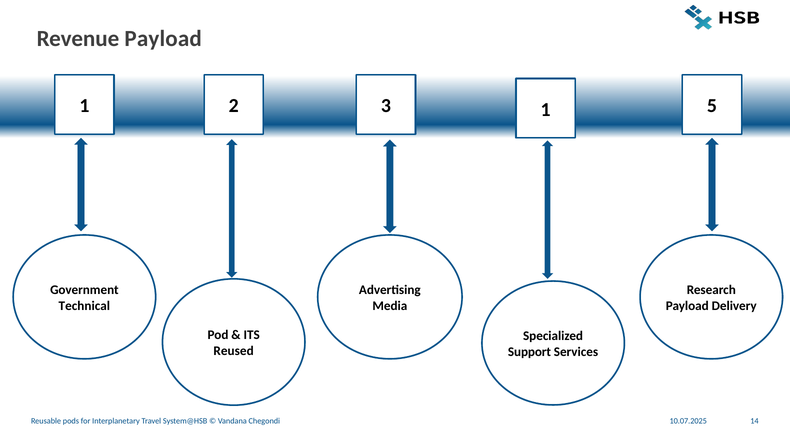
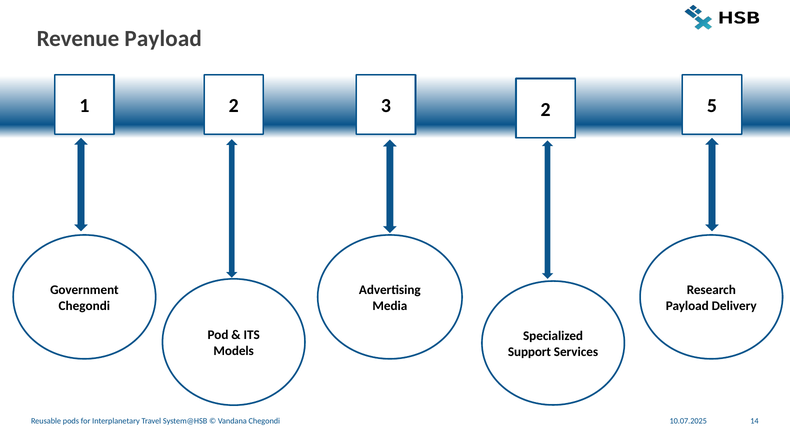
3 1: 1 -> 2
Technical at (84, 305): Technical -> Chegondi
Reused: Reused -> Models
